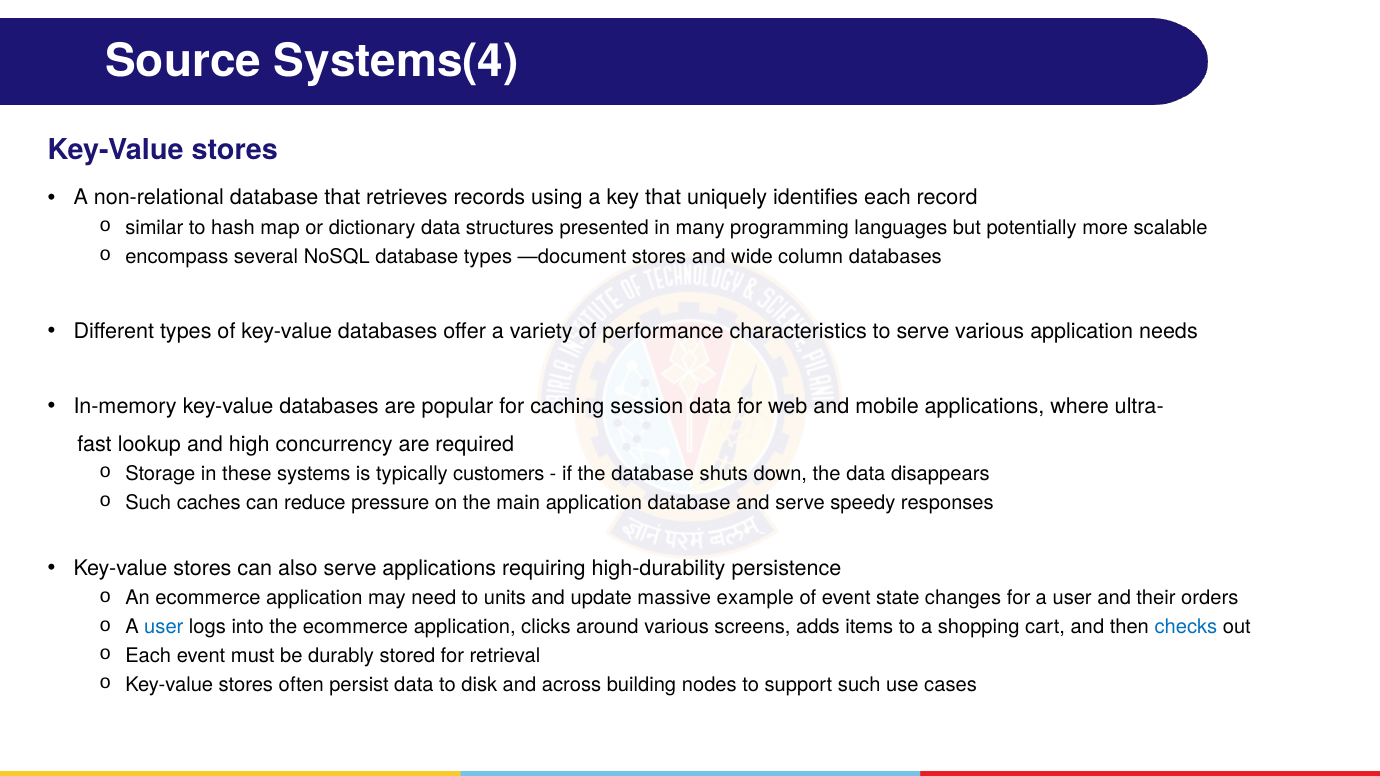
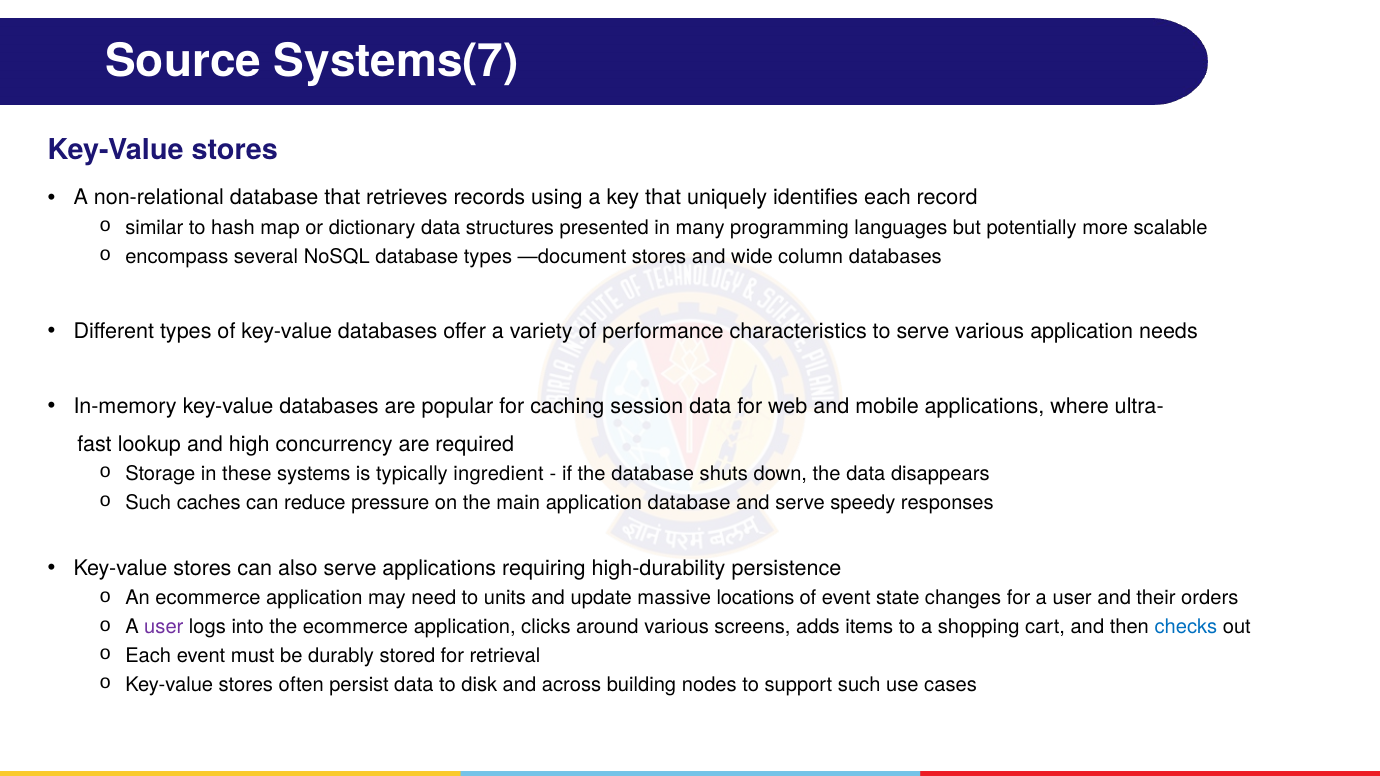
Systems(4: Systems(4 -> Systems(7
customers: customers -> ingredient
example: example -> locations
user at (164, 627) colour: blue -> purple
